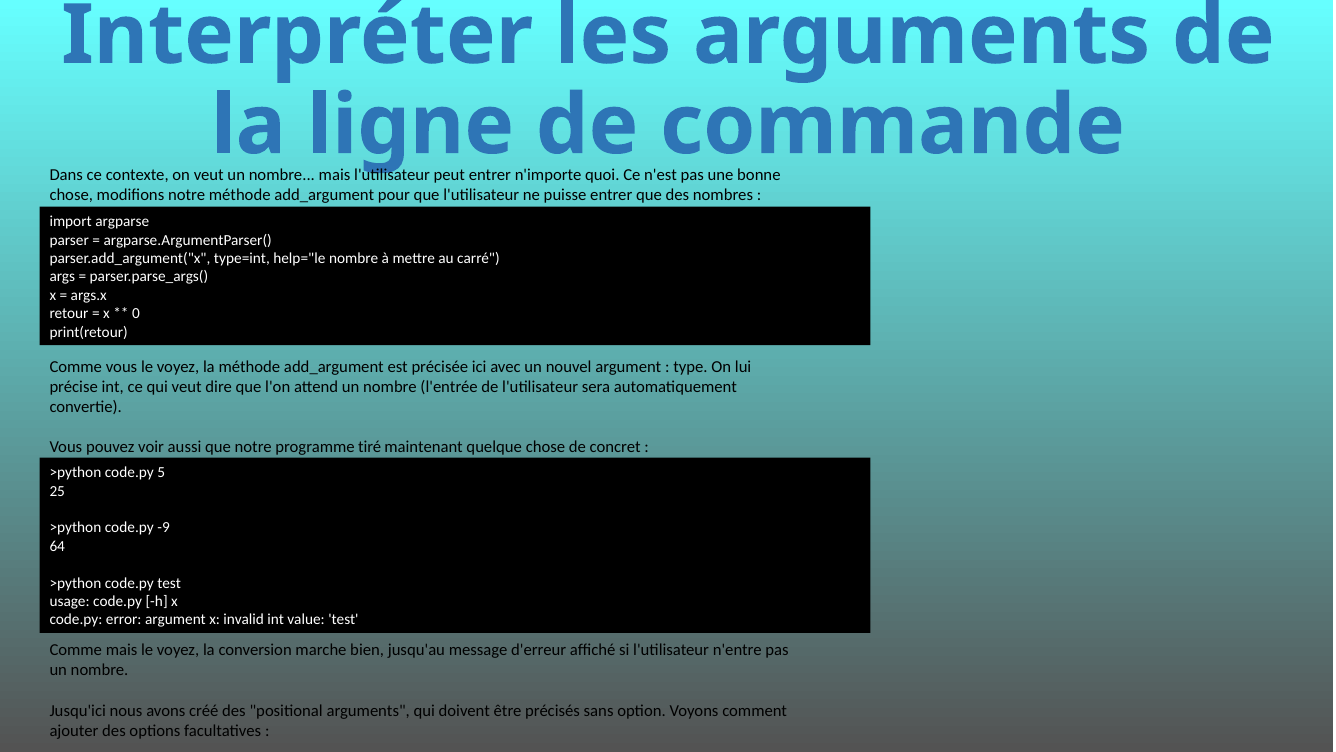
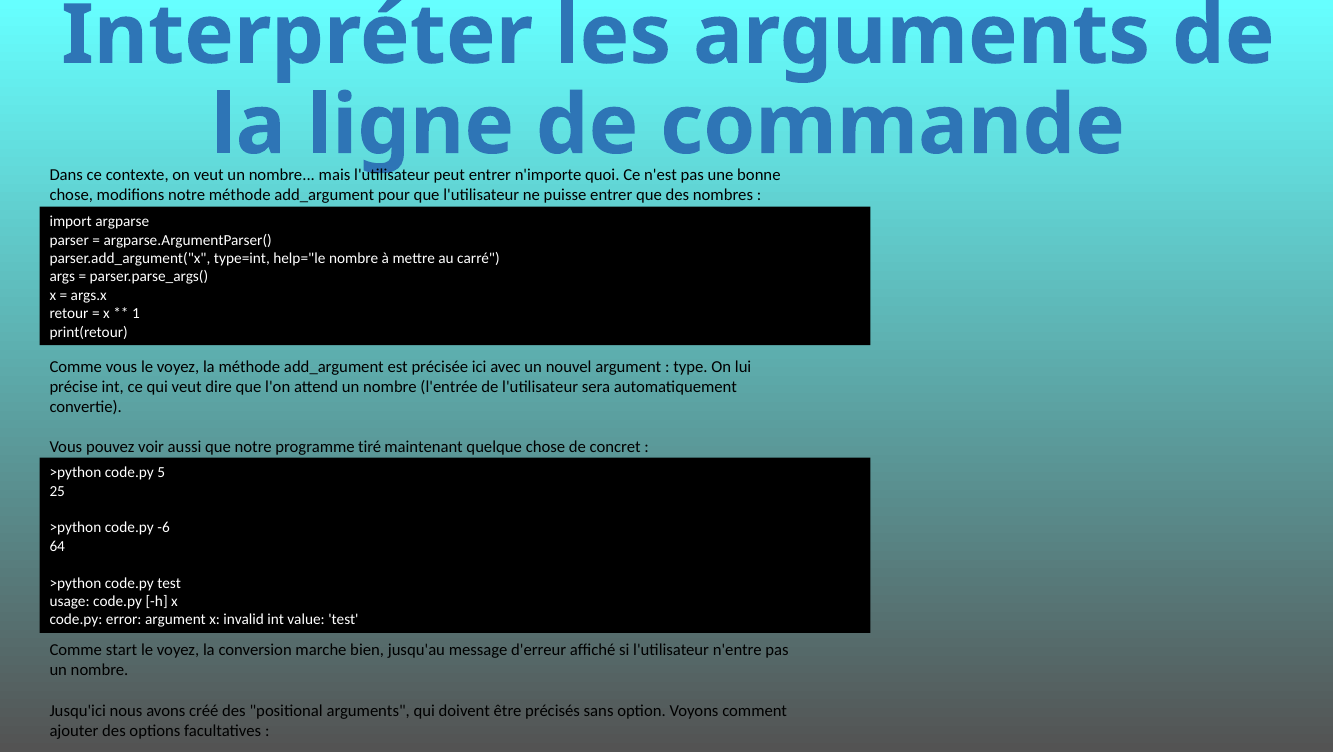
0: 0 -> 1
-9: -9 -> -6
Comme mais: mais -> start
